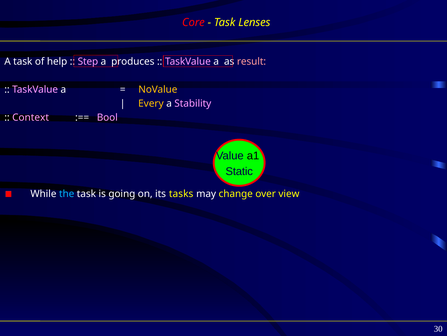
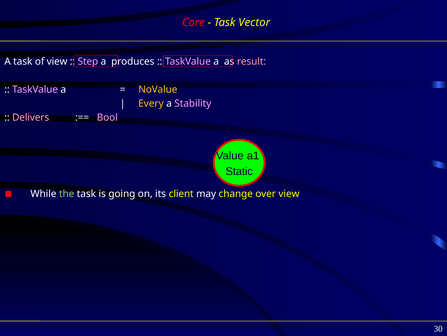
Lenses: Lenses -> Vector
of help: help -> view
Context: Context -> Delivers
the colour: light blue -> light green
tasks: tasks -> client
